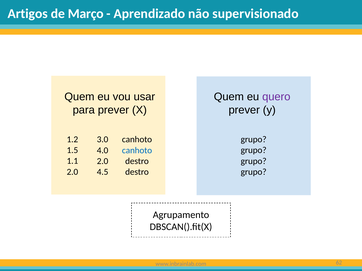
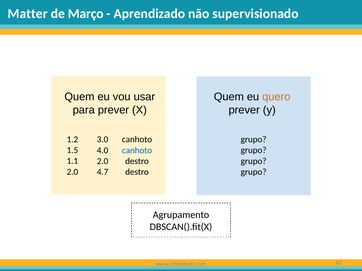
Artigos: Artigos -> Matter
quero colour: purple -> orange
4.5: 4.5 -> 4.7
